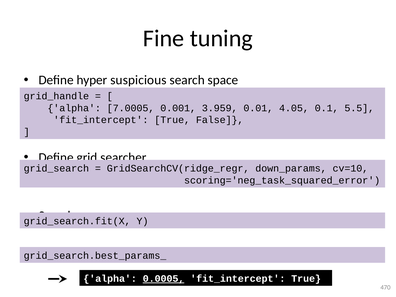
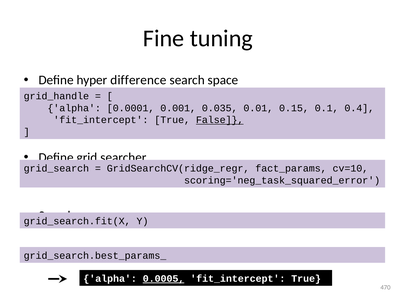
suspicious: suspicious -> difference
7.0005: 7.0005 -> 0.0001
3.959: 3.959 -> 0.035
4.05: 4.05 -> 0.15
5.5: 5.5 -> 0.4
False underline: none -> present
down_params: down_params -> fact_params
